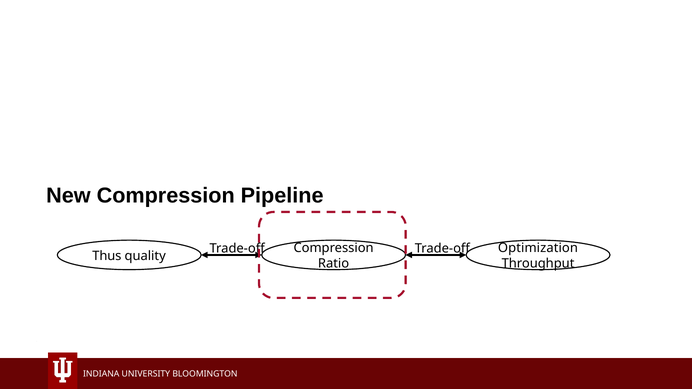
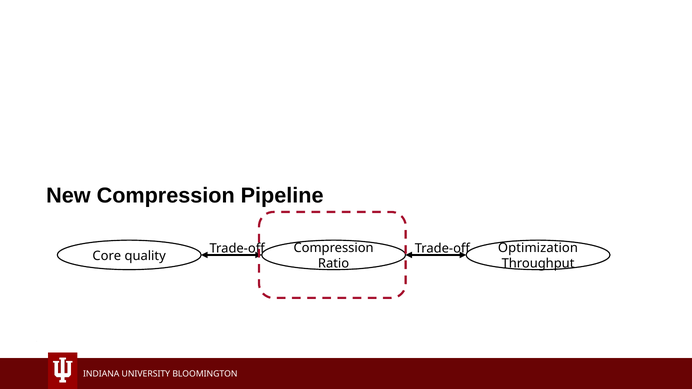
Thus: Thus -> Core
